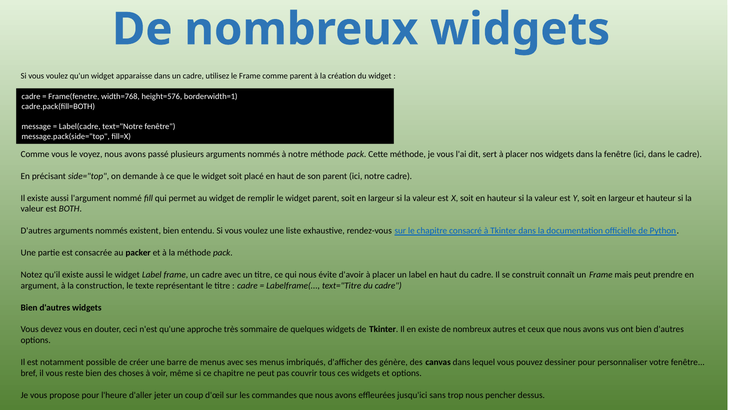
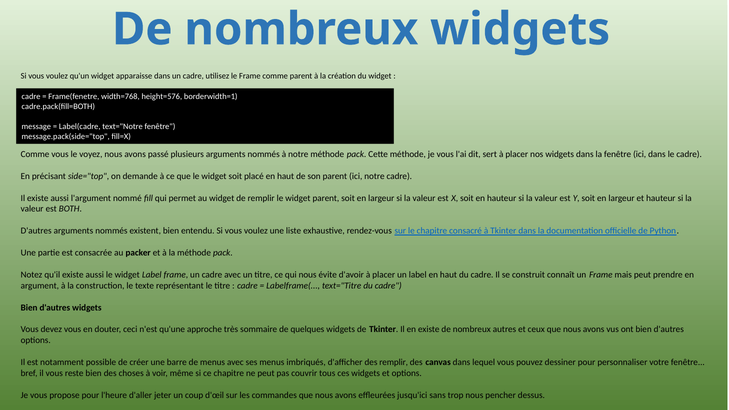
des génère: génère -> remplir
